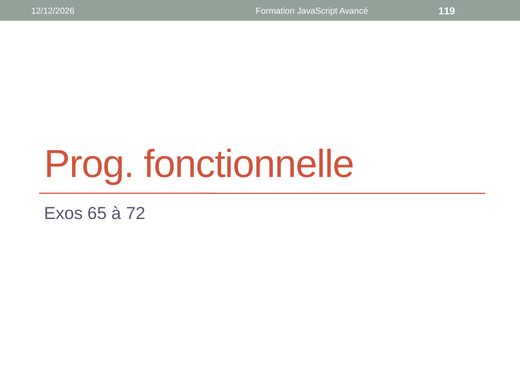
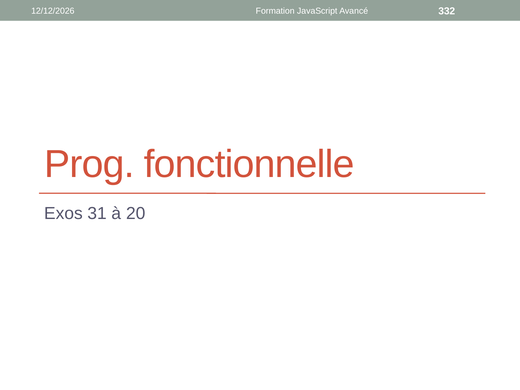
119: 119 -> 332
65: 65 -> 31
72: 72 -> 20
